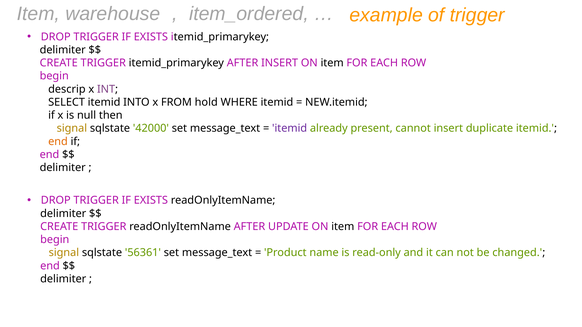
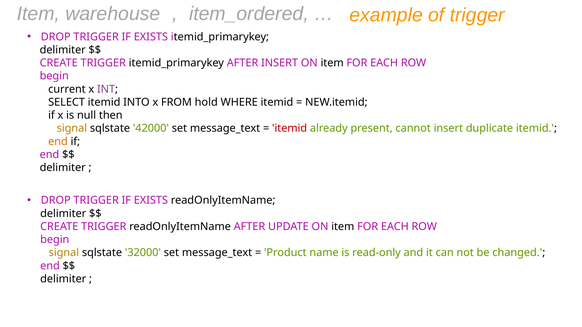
descrip: descrip -> current
itemid at (290, 128) colour: purple -> red
56361: 56361 -> 32000
